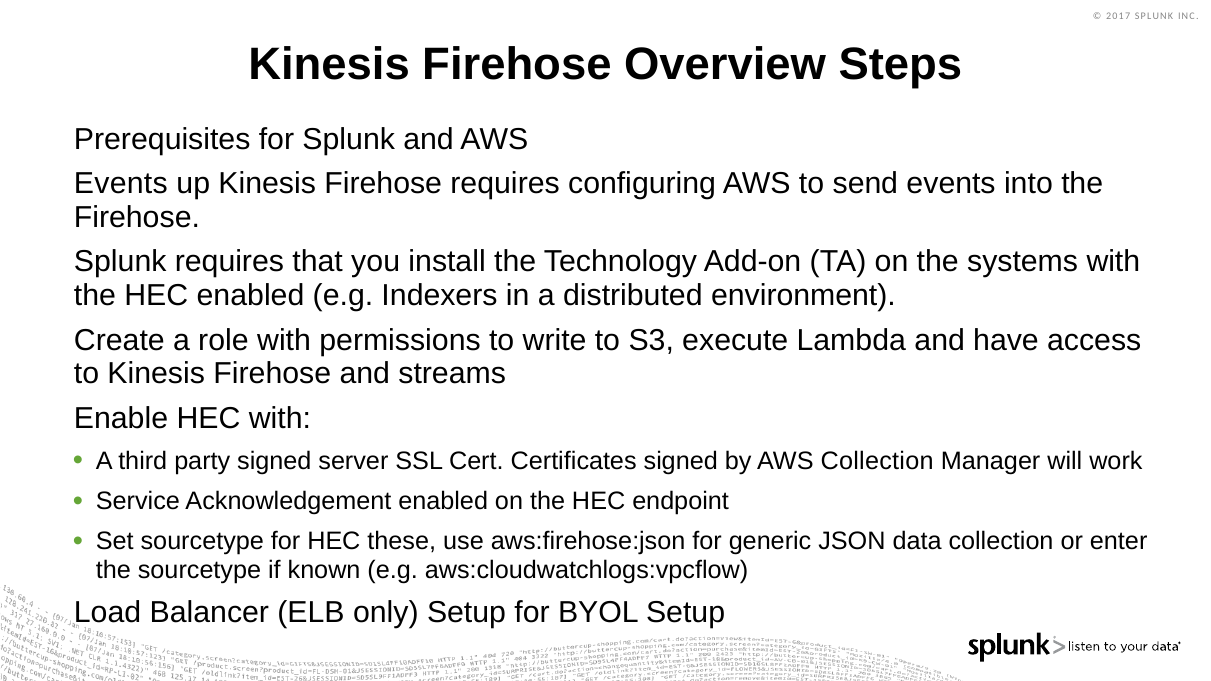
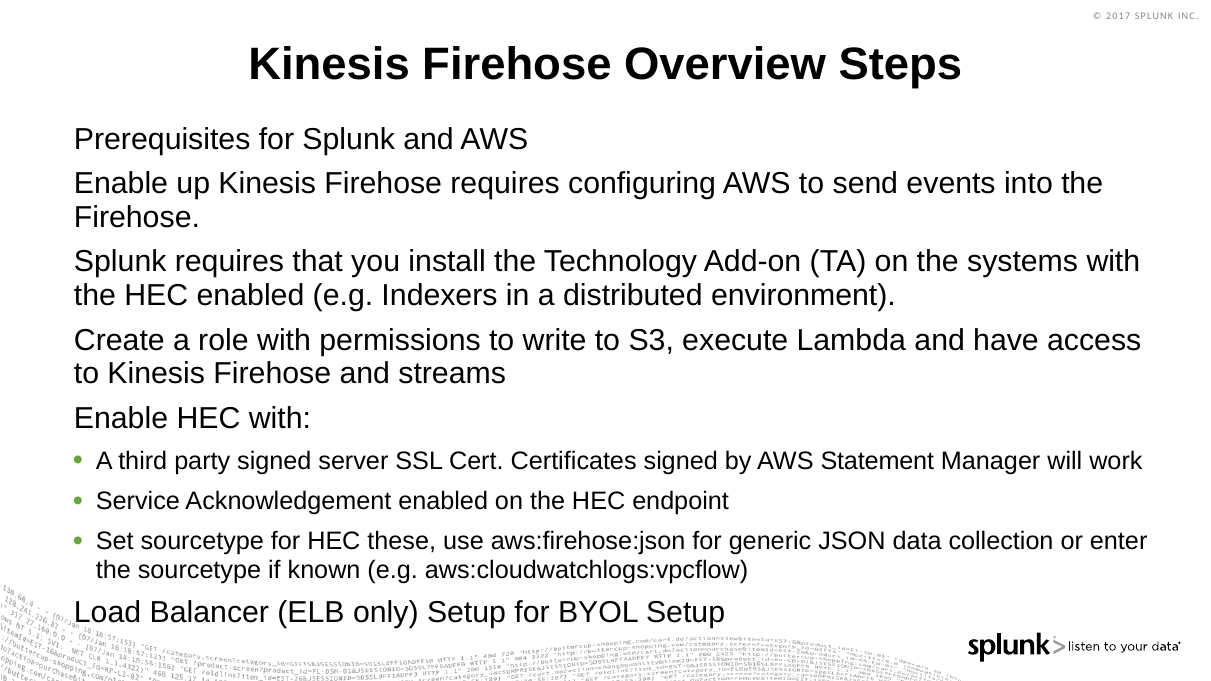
Events at (121, 184): Events -> Enable
AWS Collection: Collection -> Statement
